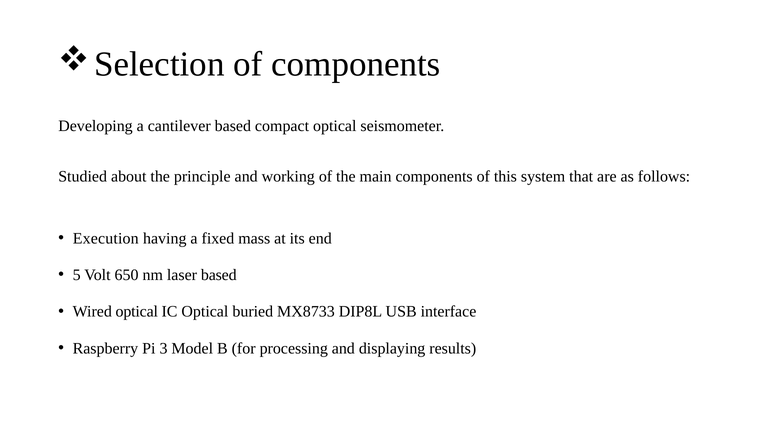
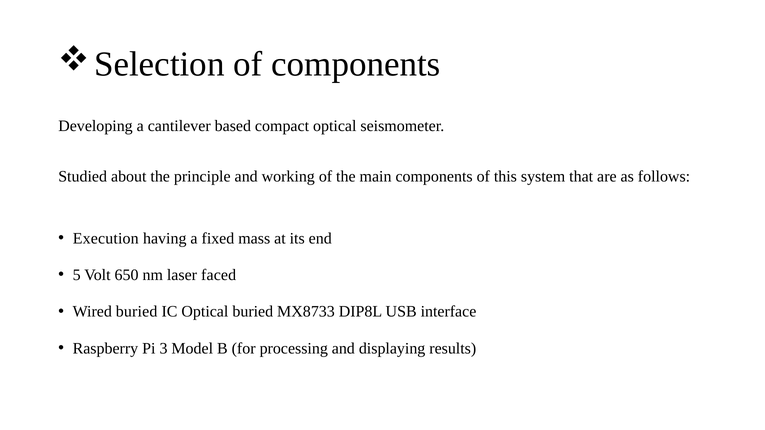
laser based: based -> faced
Wired optical: optical -> buried
